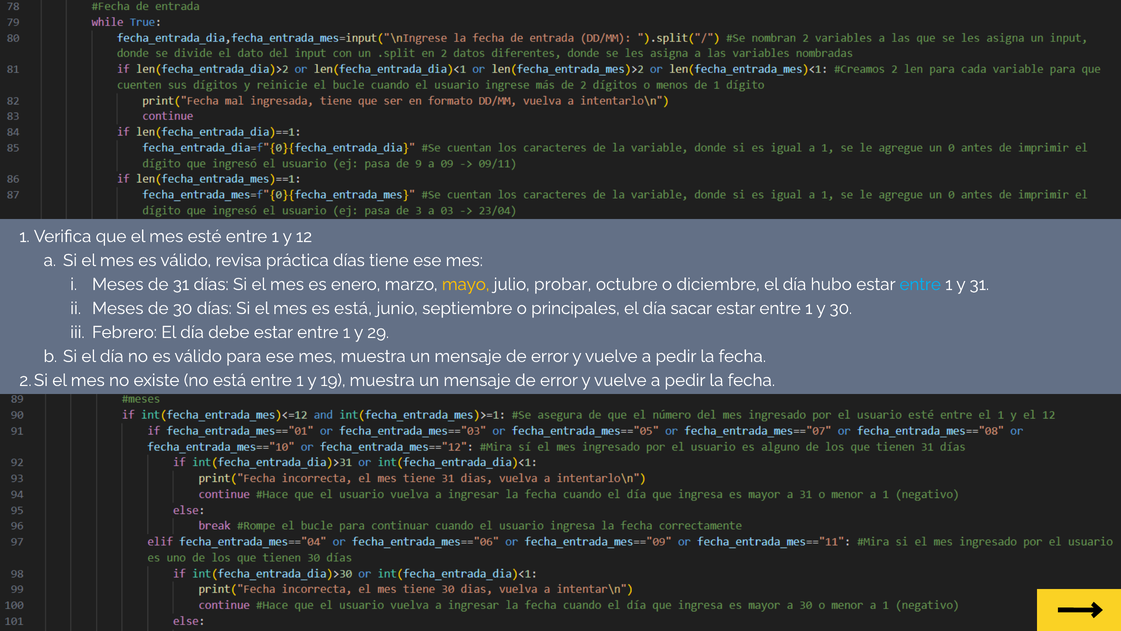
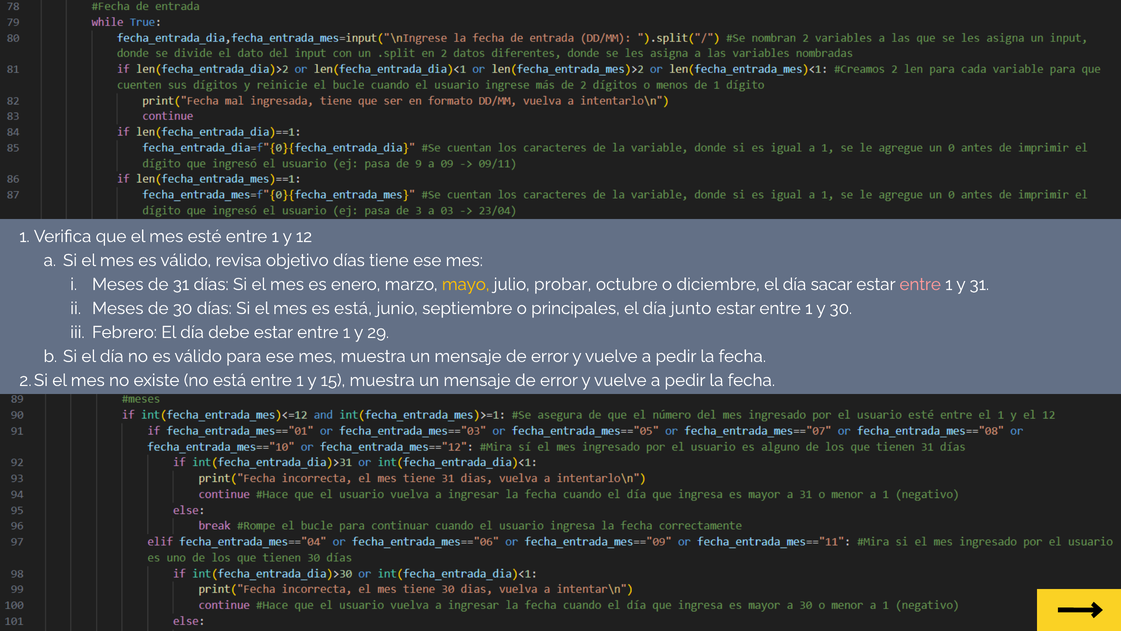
práctica: práctica -> objetivo
hubo: hubo -> sacar
entre at (920, 284) colour: light blue -> pink
sacar: sacar -> junto
19: 19 -> 15
